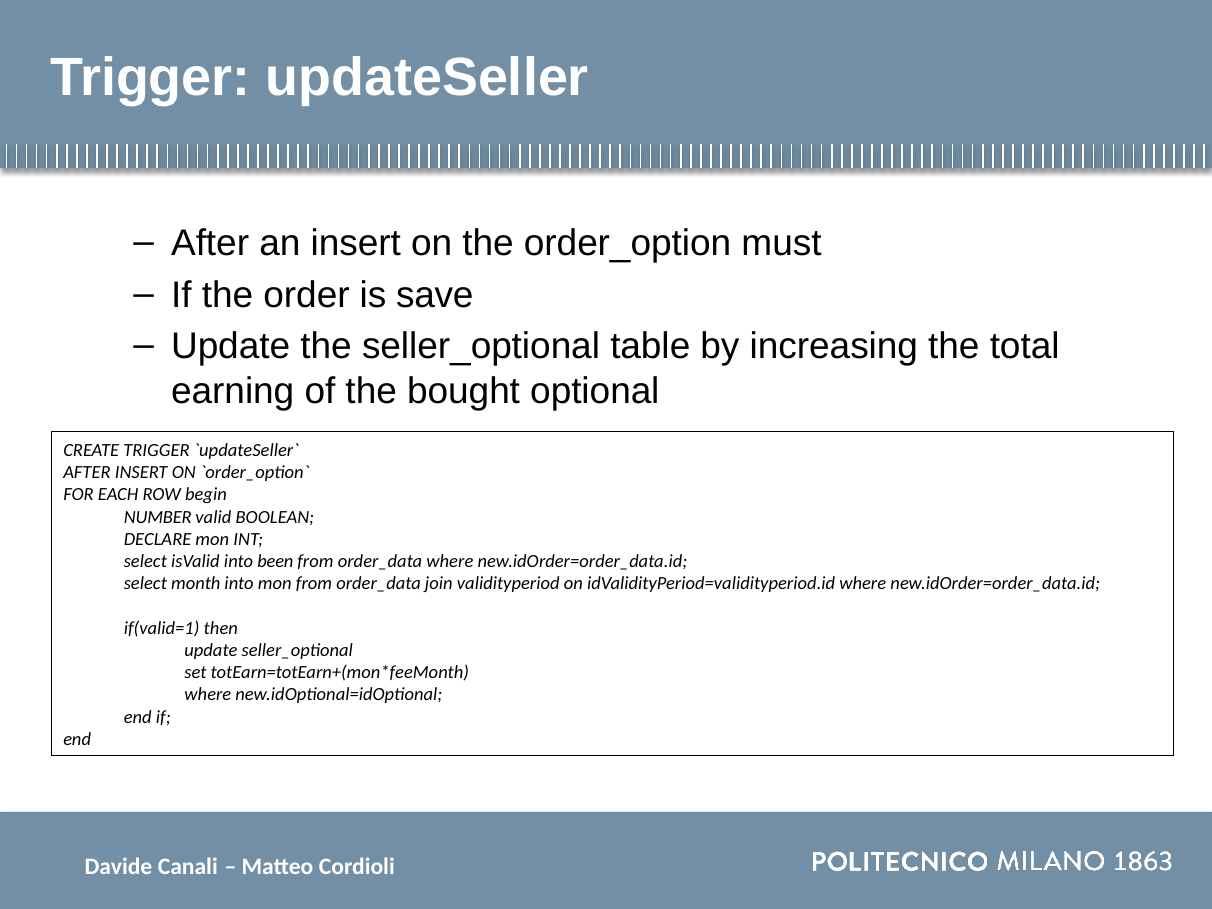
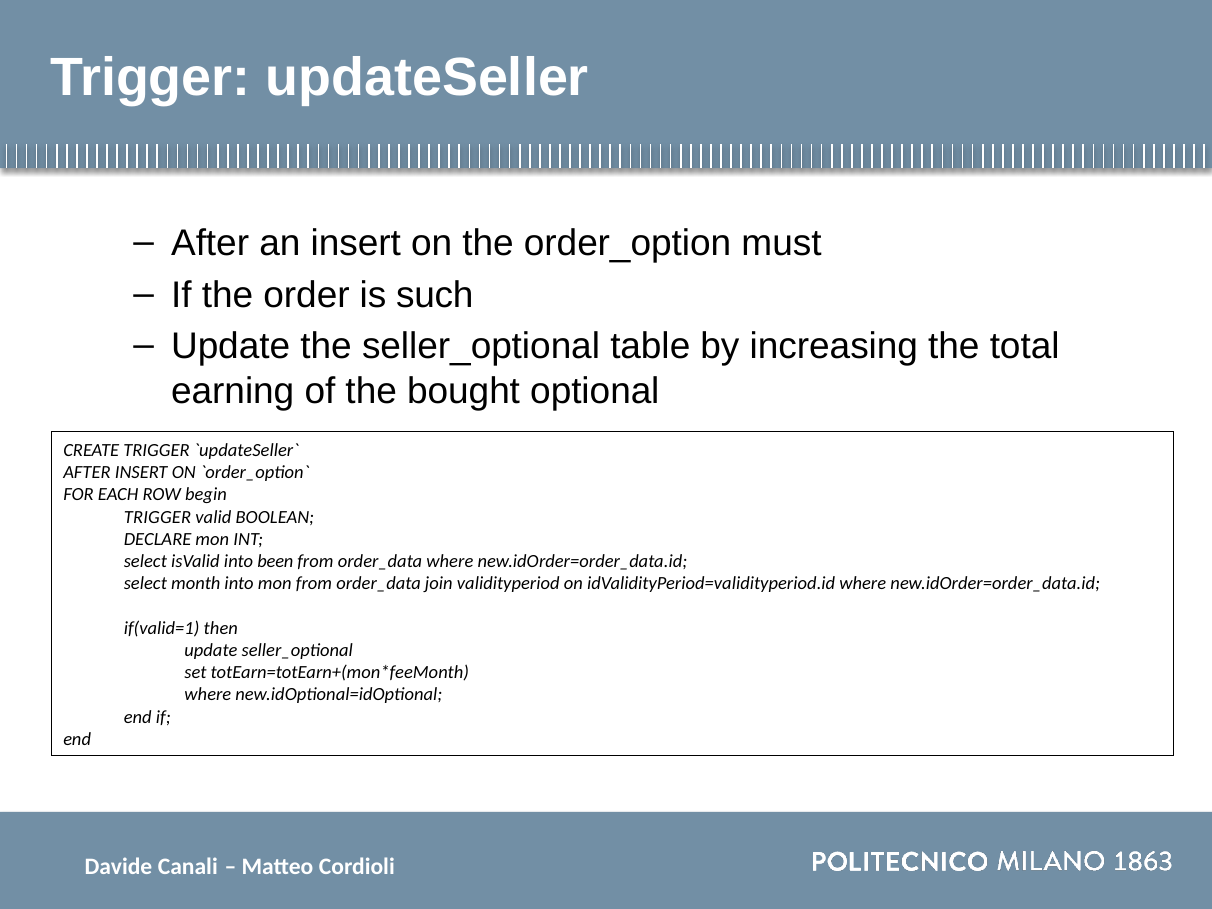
save: save -> such
NUMBER at (158, 517): NUMBER -> TRIGGER
